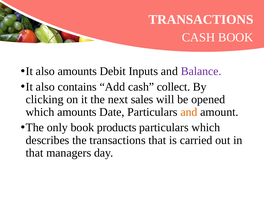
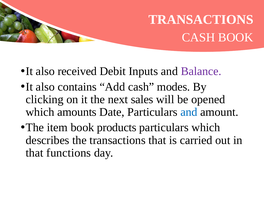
also amounts: amounts -> received
collect: collect -> modes
and at (189, 112) colour: orange -> blue
only: only -> item
managers: managers -> functions
